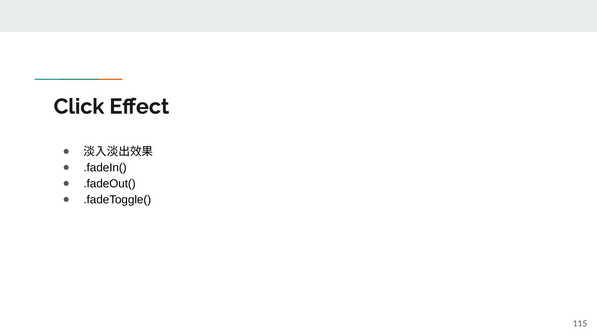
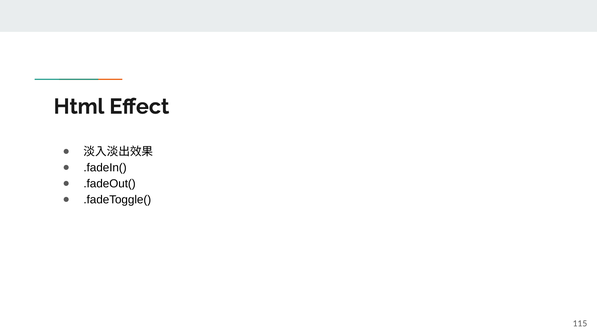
Click: Click -> Html
